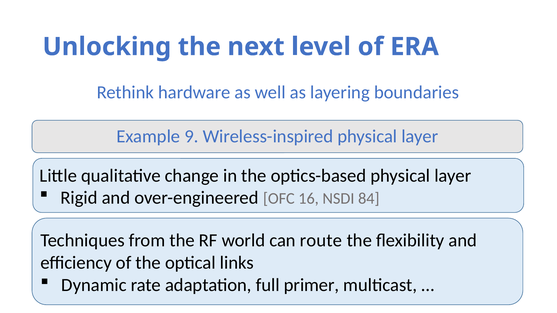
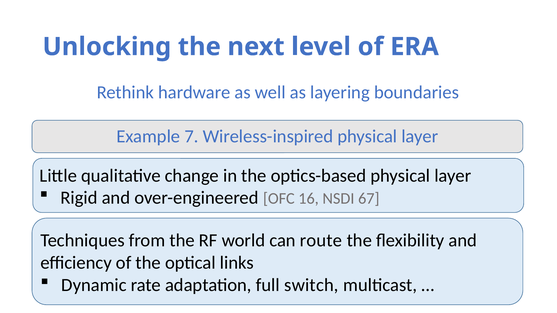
9: 9 -> 7
84: 84 -> 67
primer: primer -> switch
